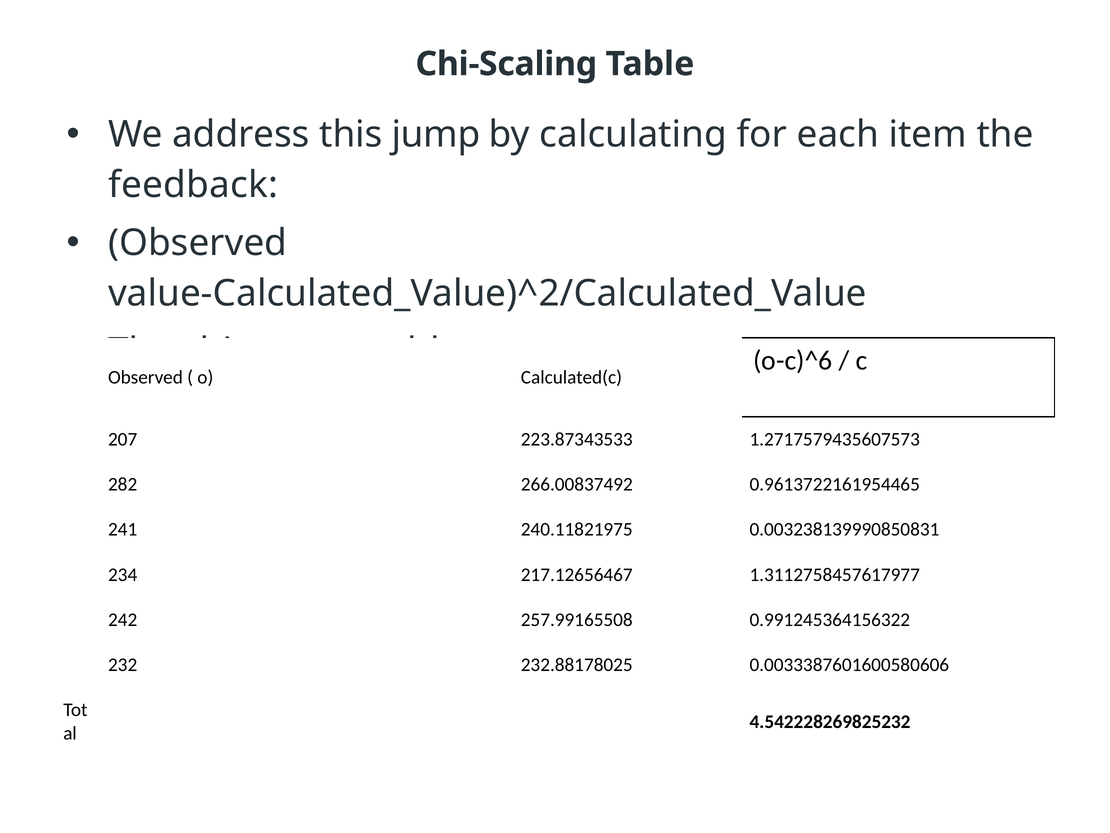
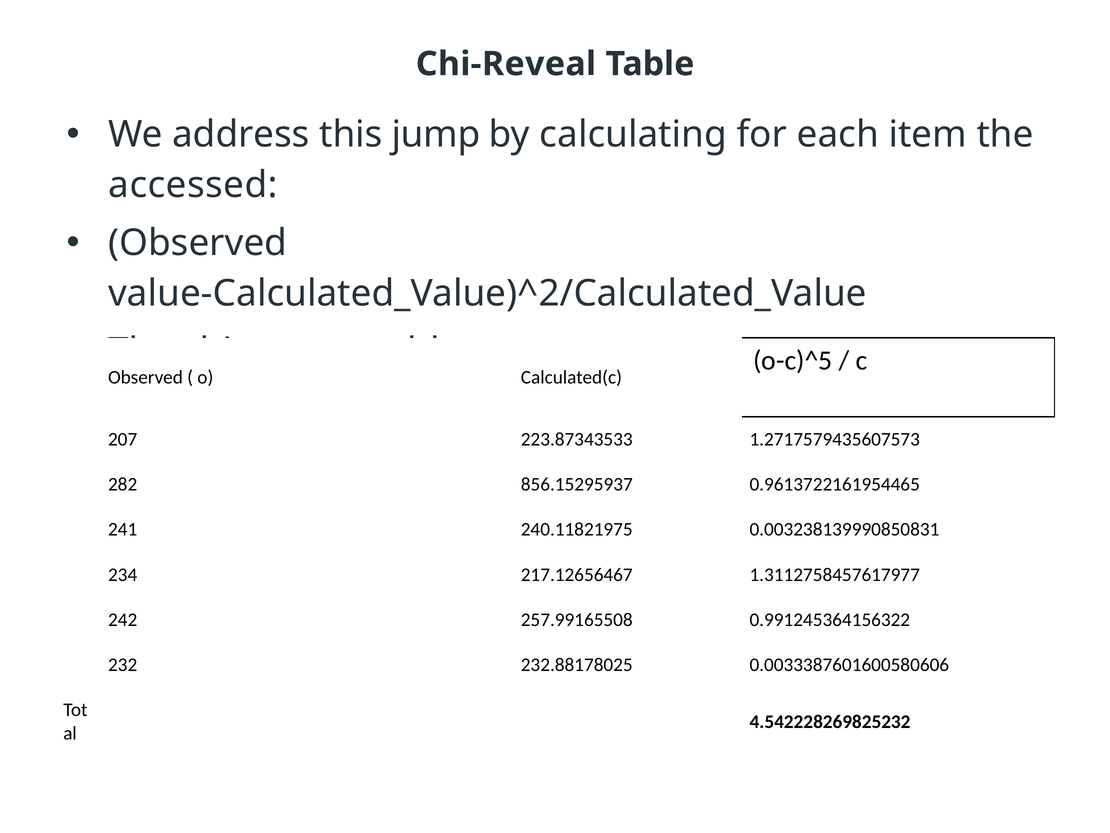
Chi-Scaling: Chi-Scaling -> Chi-Reveal
feedback: feedback -> accessed
o-c)^6: o-c)^6 -> o-c)^5
266.00837492: 266.00837492 -> 856.15295937
